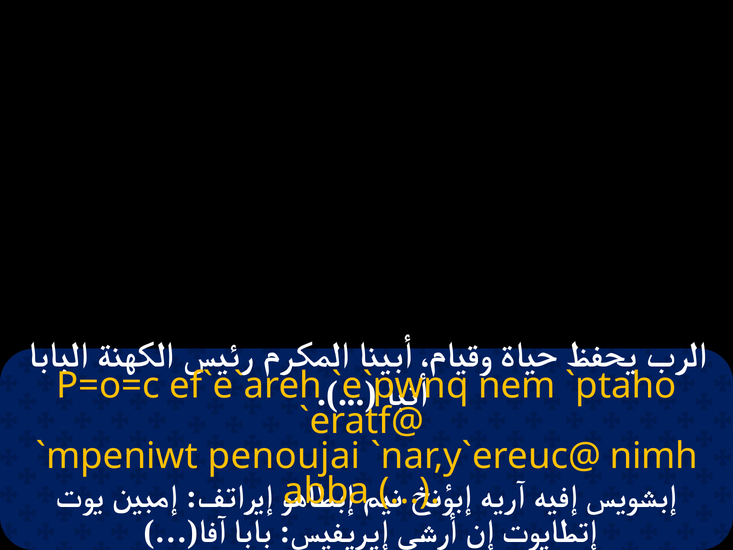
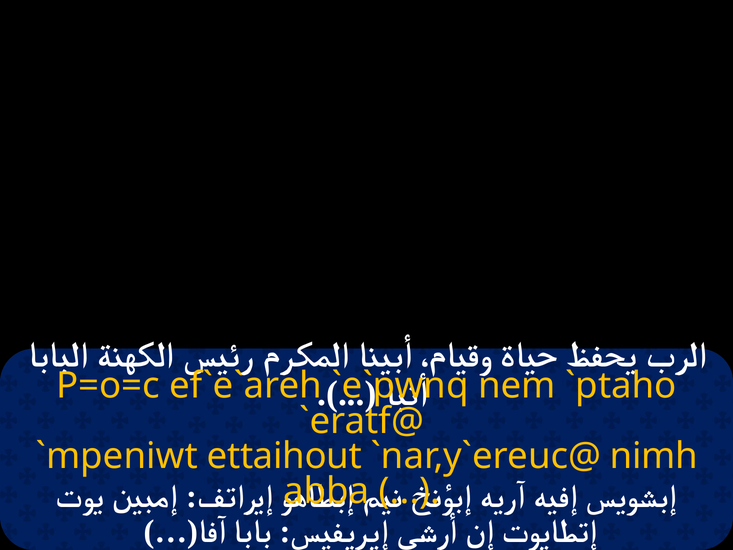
penoujai: penoujai -> ettaihout
